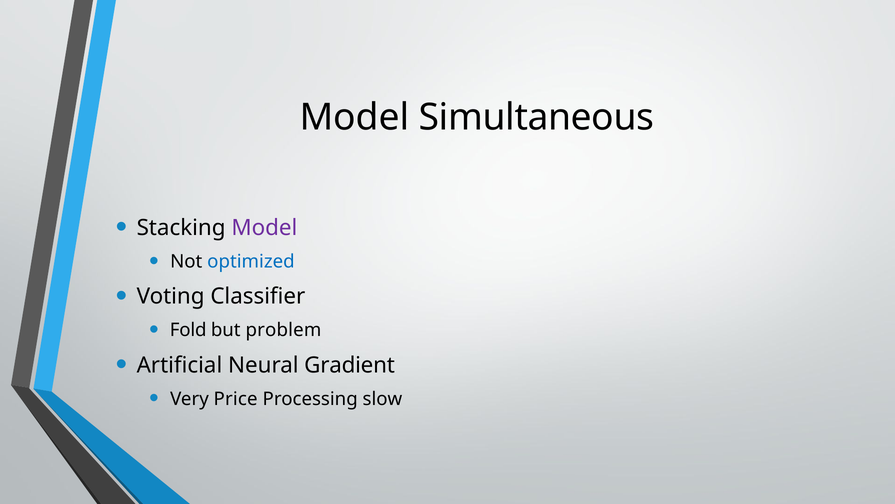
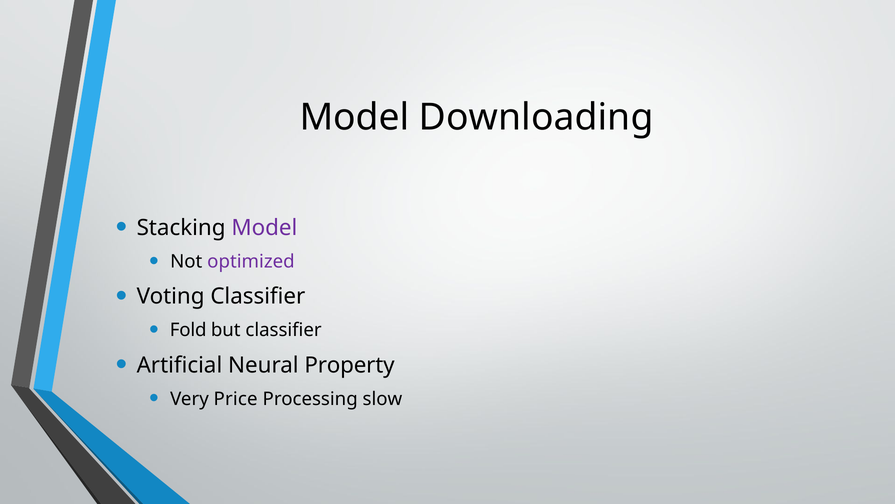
Simultaneous: Simultaneous -> Downloading
optimized colour: blue -> purple
but problem: problem -> classifier
Gradient: Gradient -> Property
